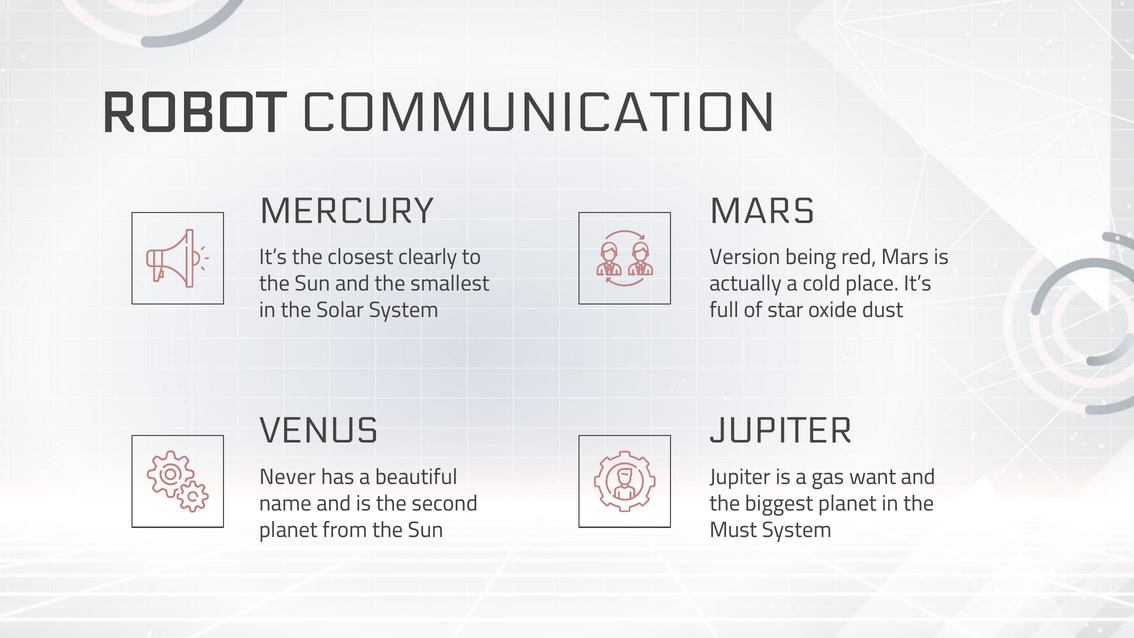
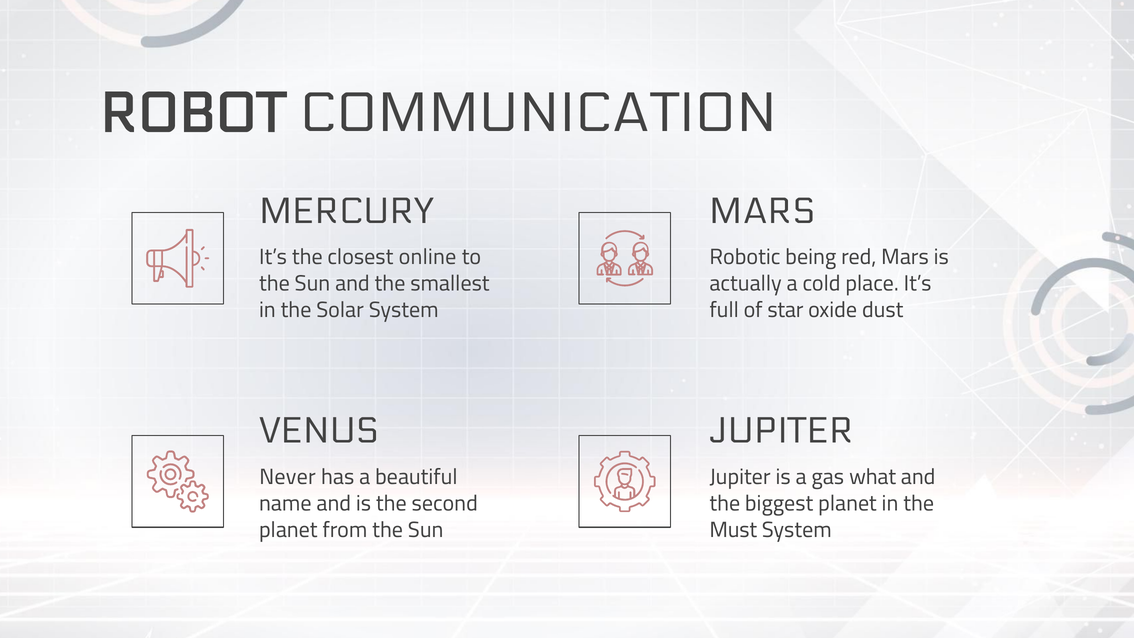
clearly: clearly -> online
Version: Version -> Robotic
want: want -> what
